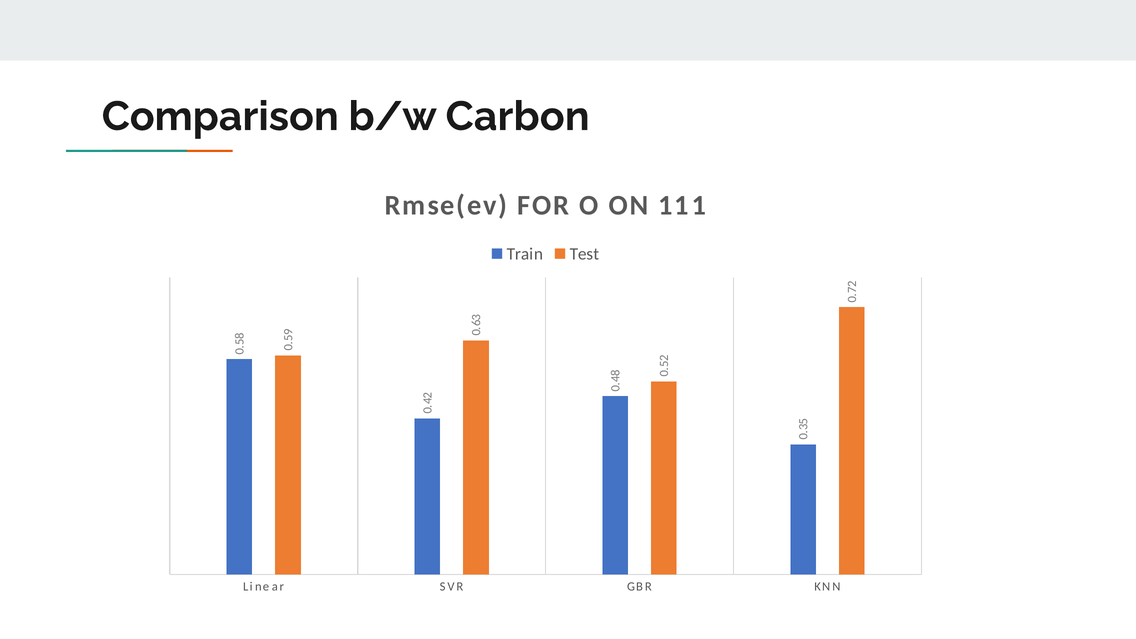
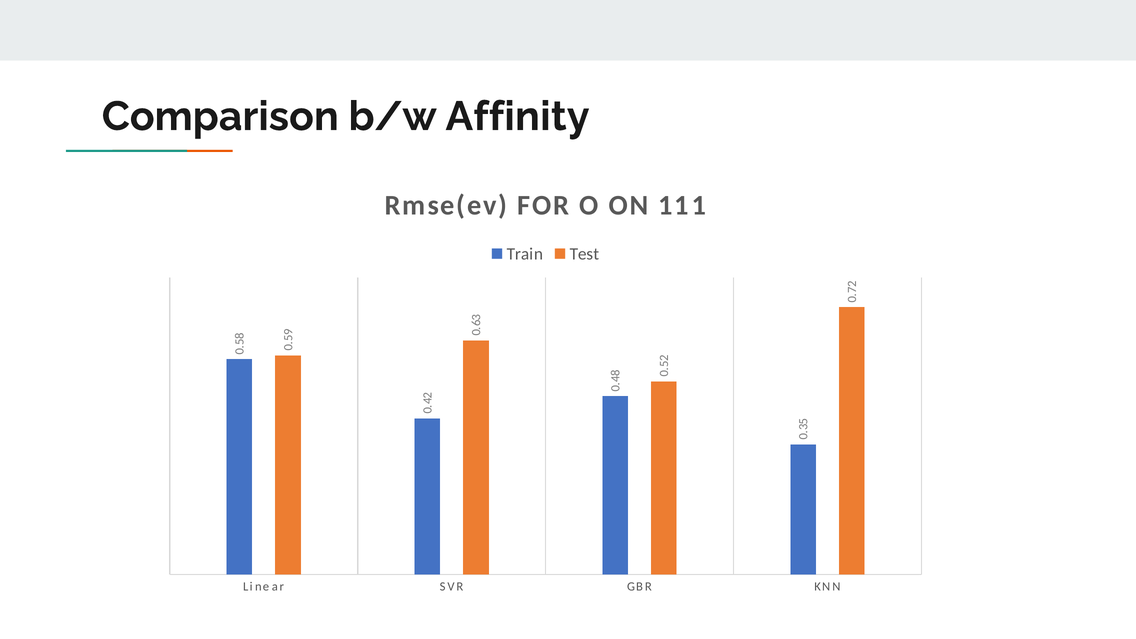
Carbon: Carbon -> Affinity
